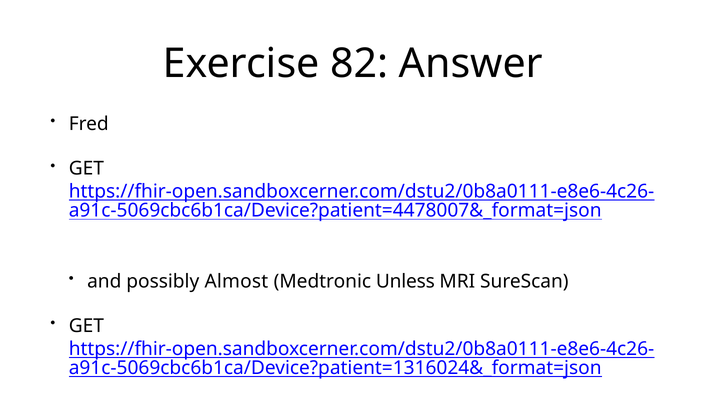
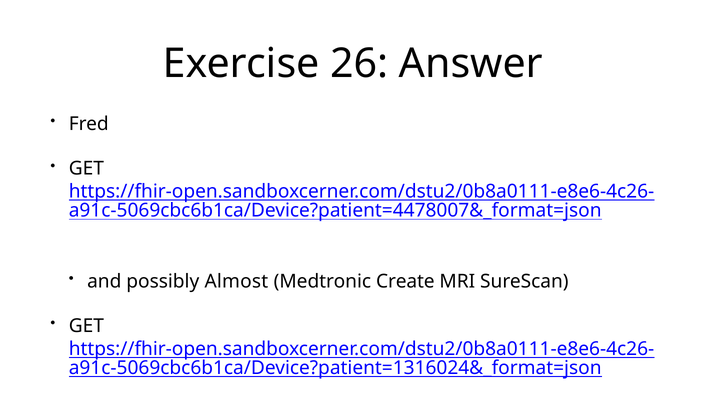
82: 82 -> 26
Unless: Unless -> Create
